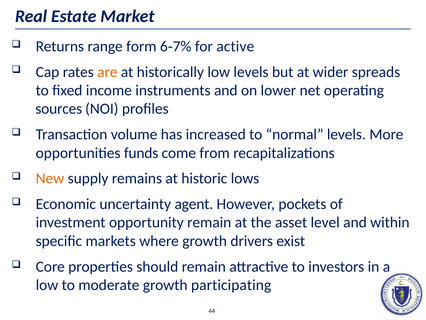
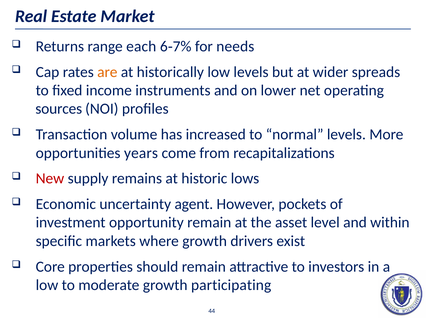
form: form -> each
active: active -> needs
funds: funds -> years
New colour: orange -> red
